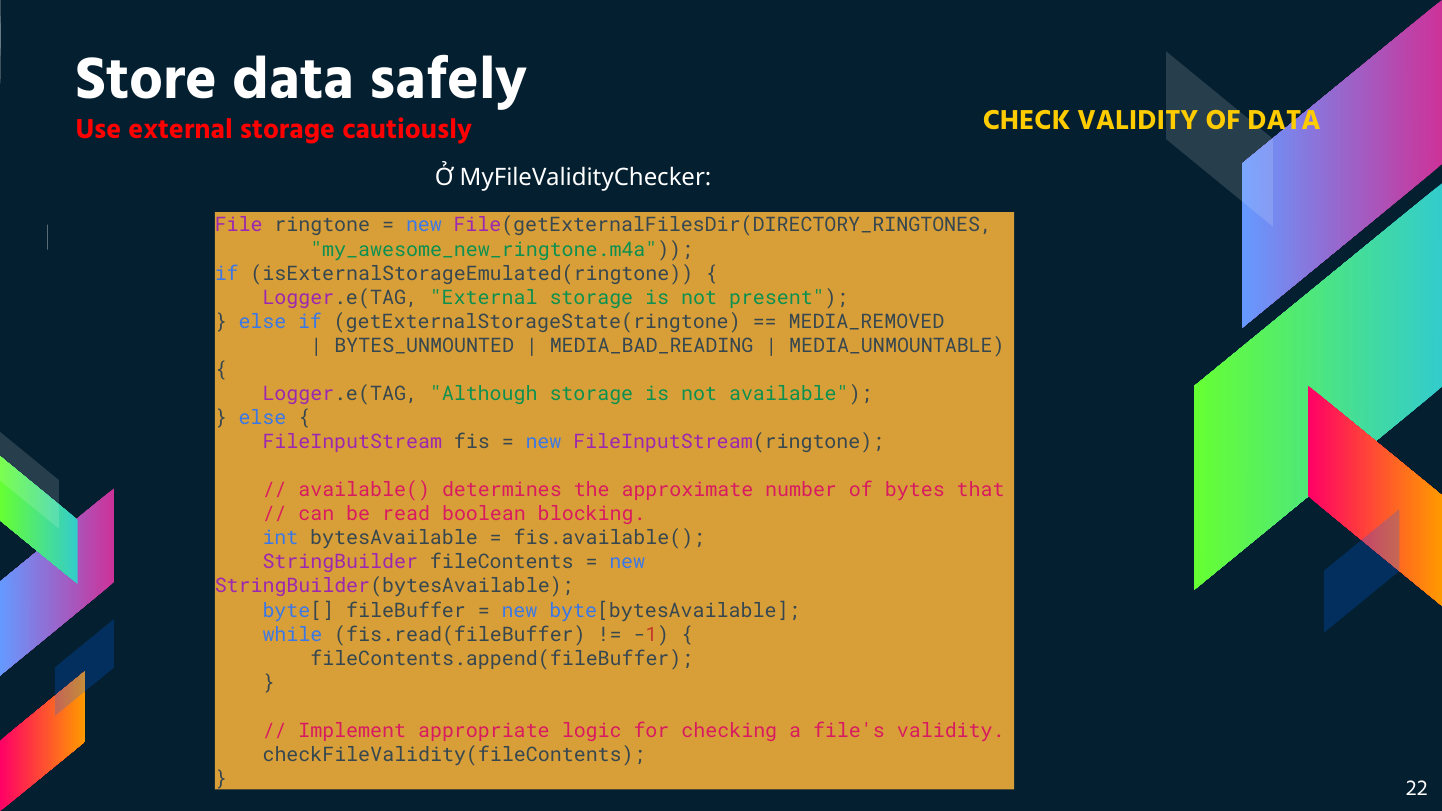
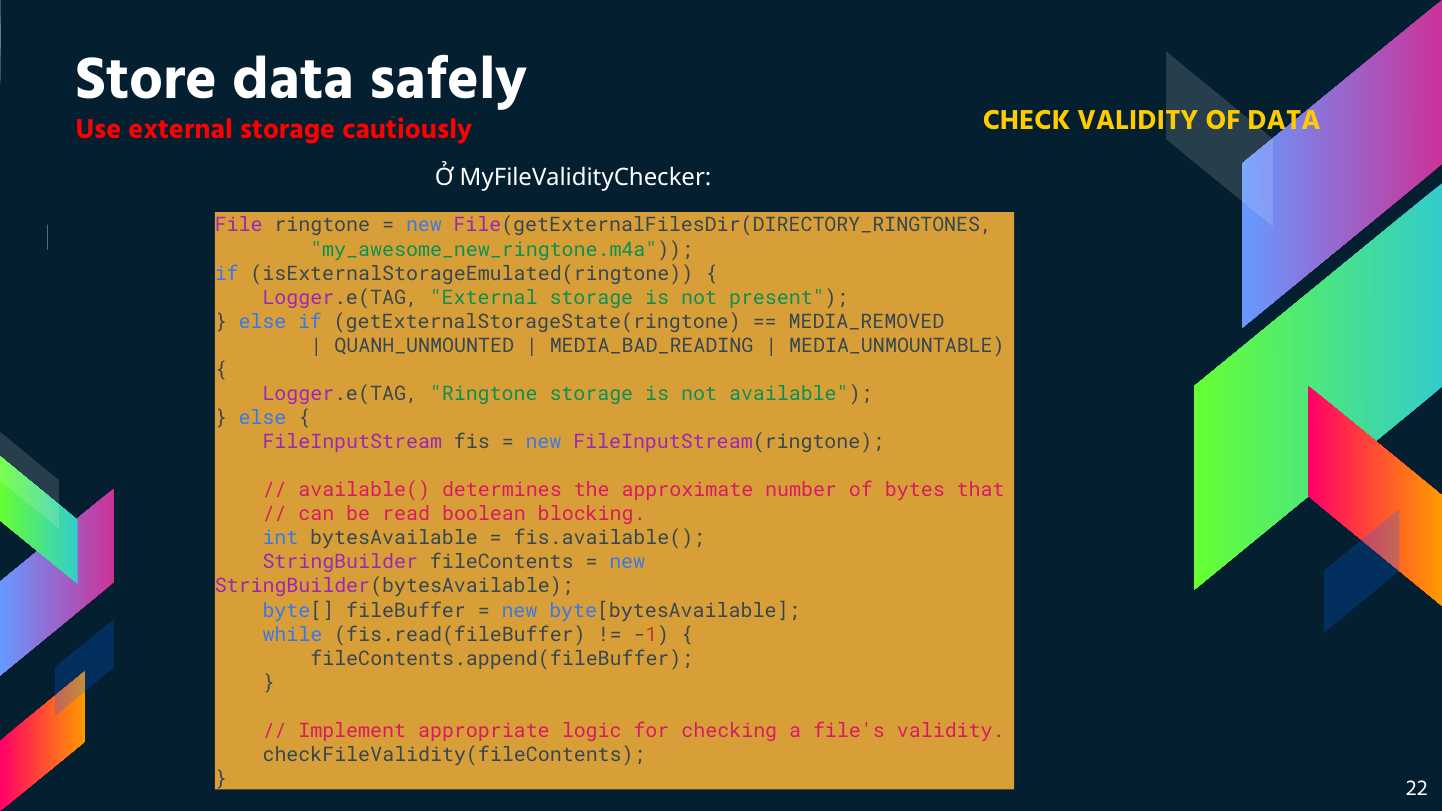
BYTES_UNMOUNTED: BYTES_UNMOUNTED -> QUANH_UNMOUNTED
Logger.e(TAG Although: Although -> Ringtone
